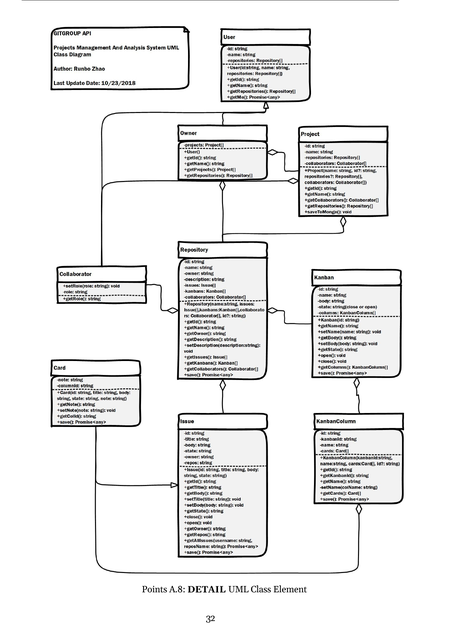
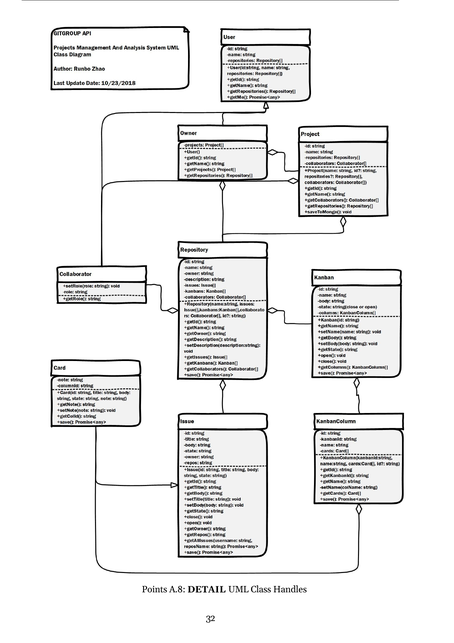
Element: Element -> Handles
